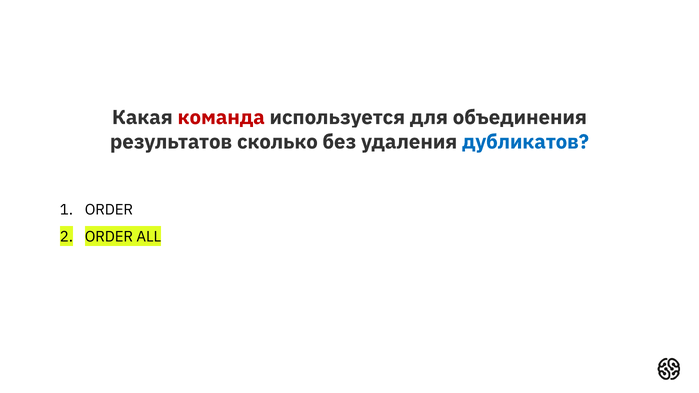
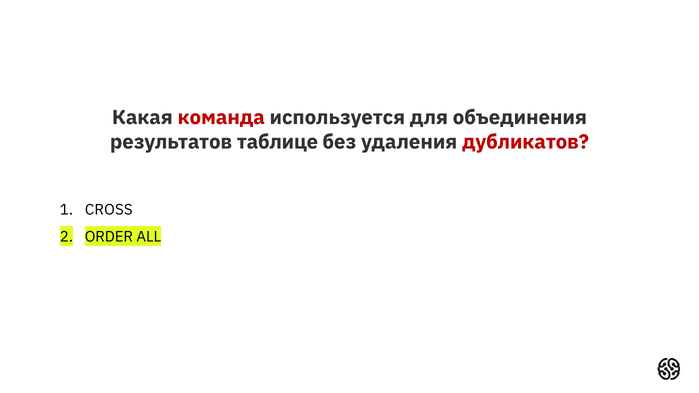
сколько: сколько -> таблице
дубликатов colour: blue -> red
ORDER at (109, 210): ORDER -> CROSS
